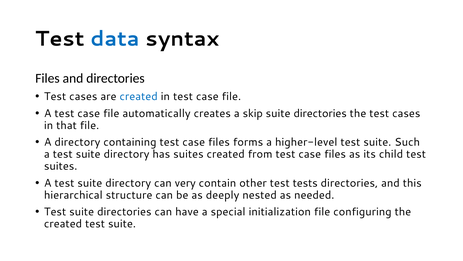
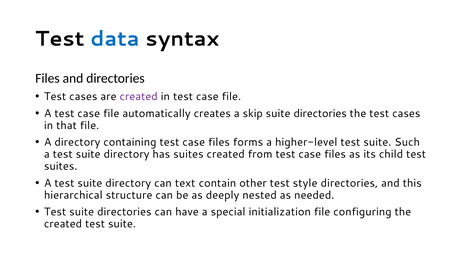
created at (139, 96) colour: blue -> purple
very: very -> text
tests: tests -> style
